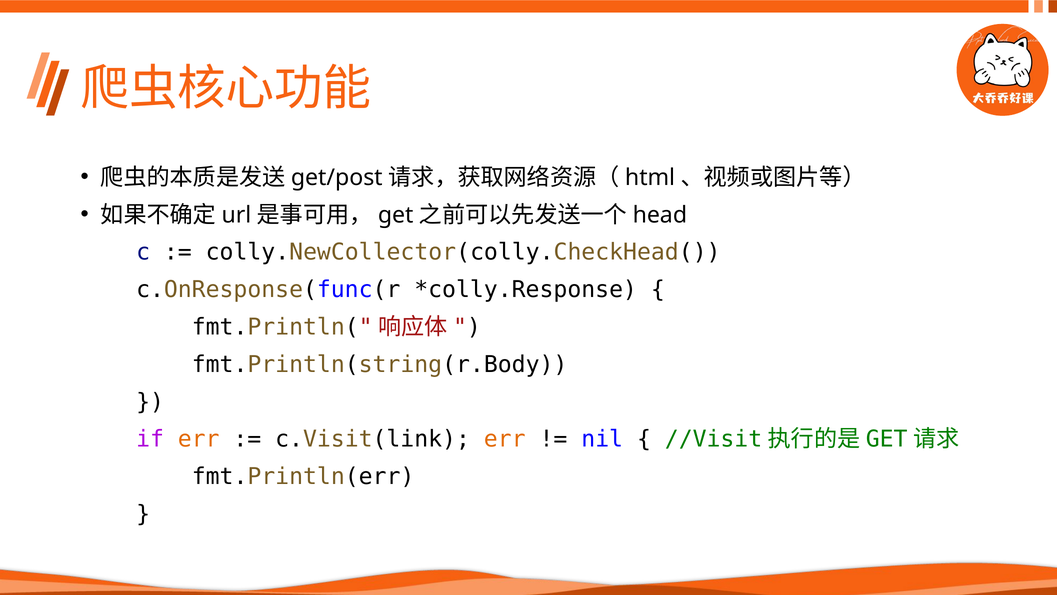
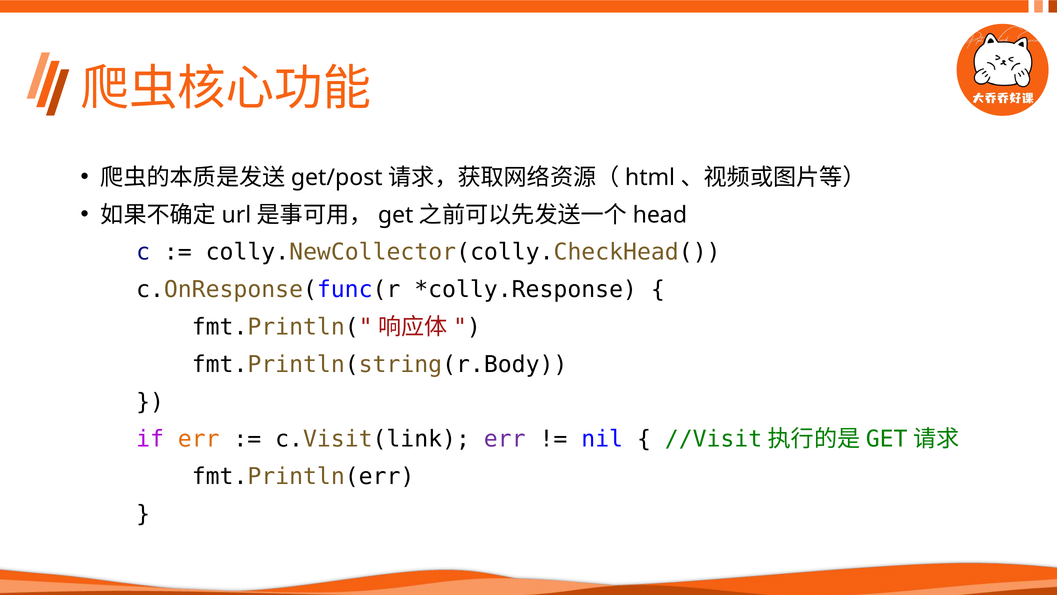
err at (505, 439) colour: orange -> purple
